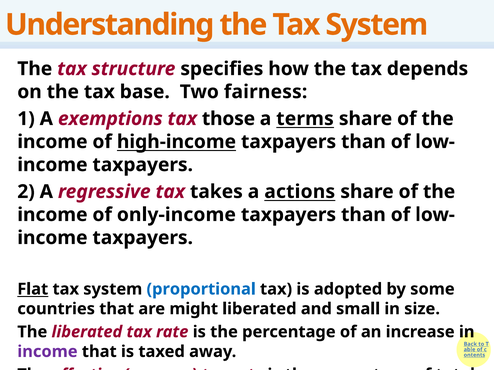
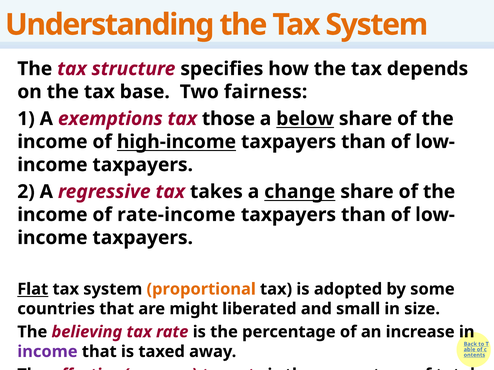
terms: terms -> below
actions: actions -> change
only-income: only-income -> rate-income
proportional colour: blue -> orange
The liberated: liberated -> believing
